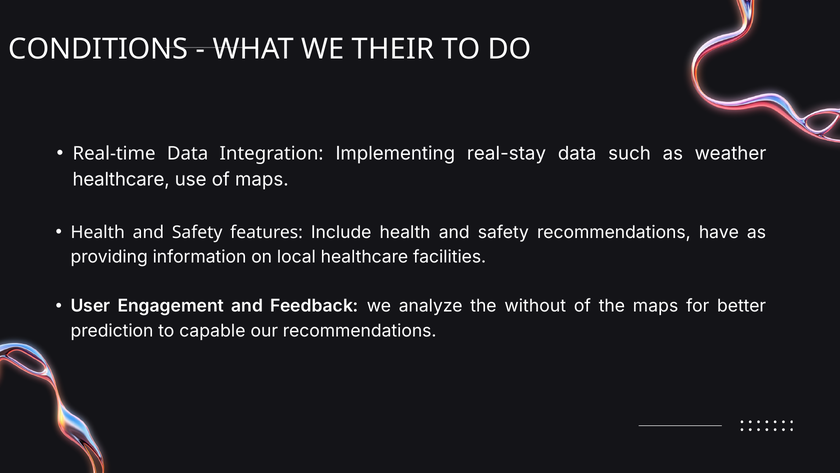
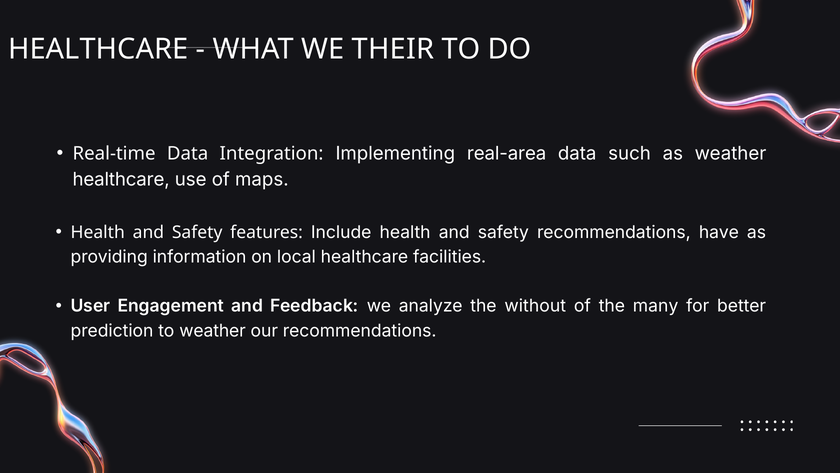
CONDITIONS at (98, 49): CONDITIONS -> HEALTHCARE
real-stay: real-stay -> real-area
the maps: maps -> many
to capable: capable -> weather
